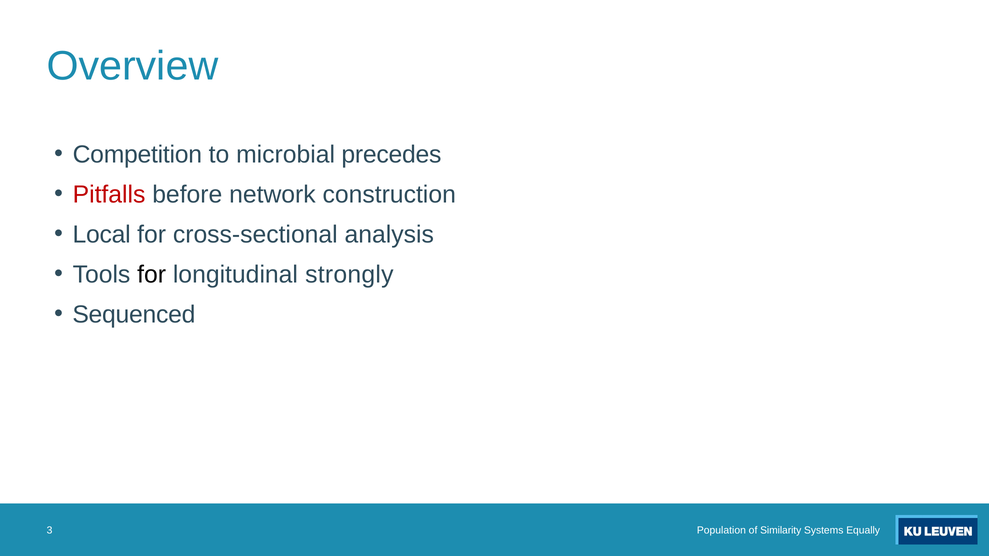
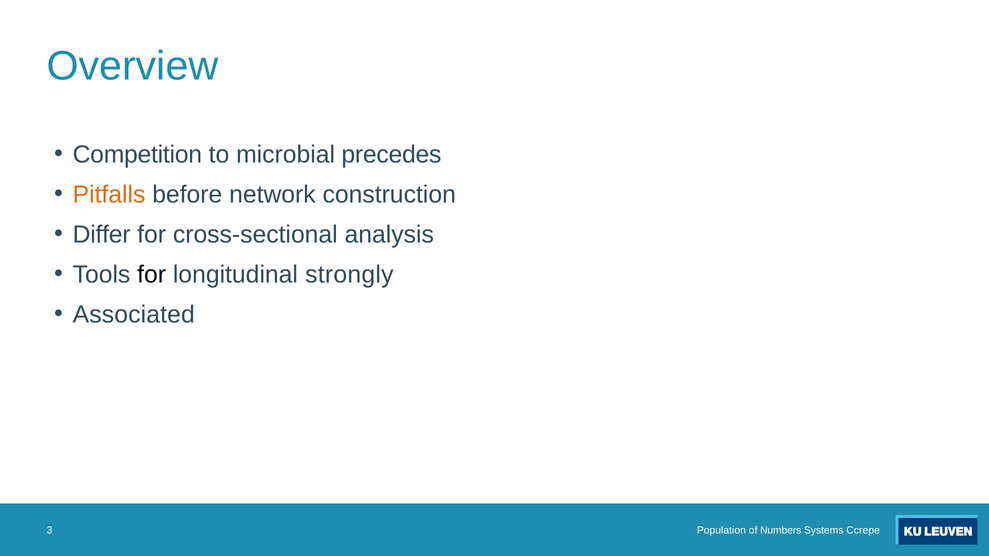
Pitfalls colour: red -> orange
Local: Local -> Differ
Sequenced: Sequenced -> Associated
Similarity: Similarity -> Numbers
Equally: Equally -> Ccrepe
